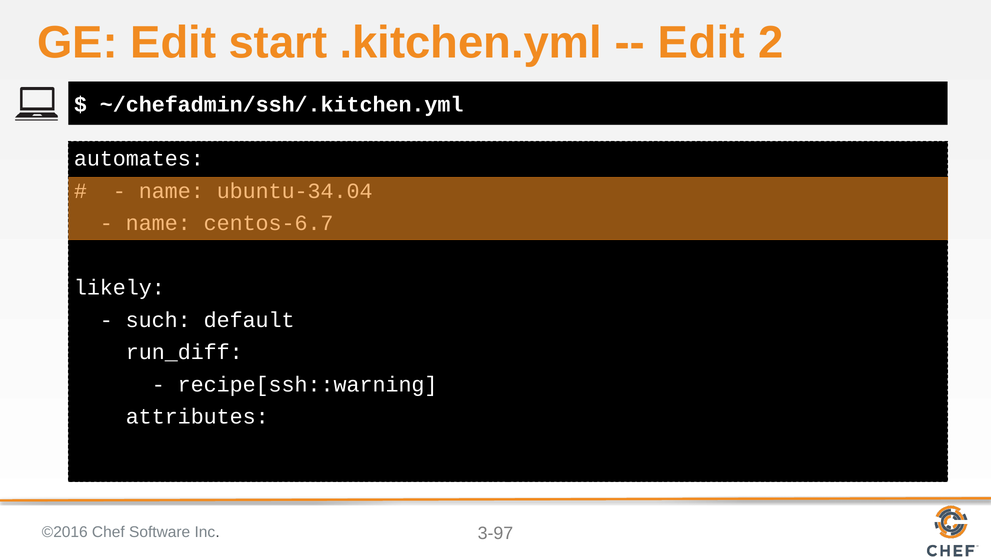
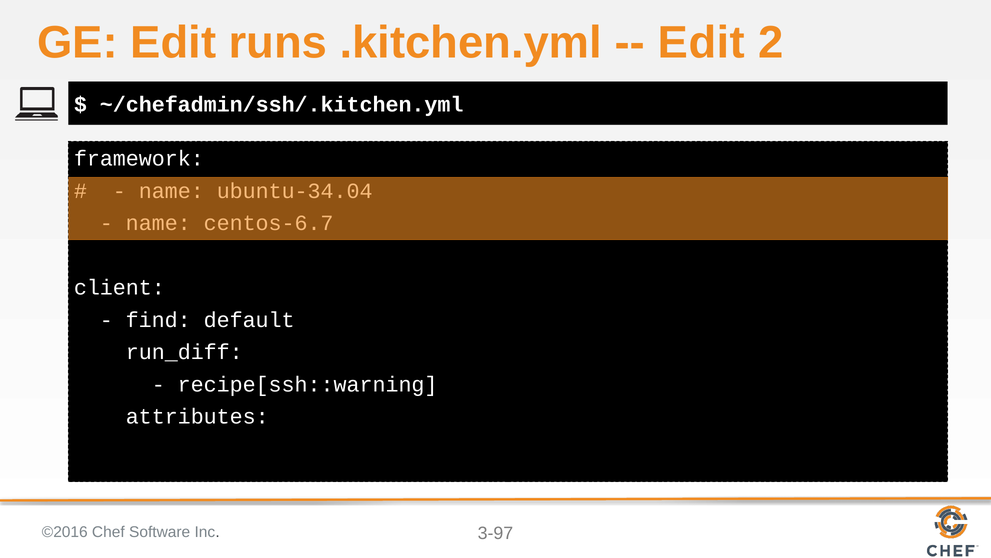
start: start -> runs
automates: automates -> framework
likely: likely -> client
such: such -> find
